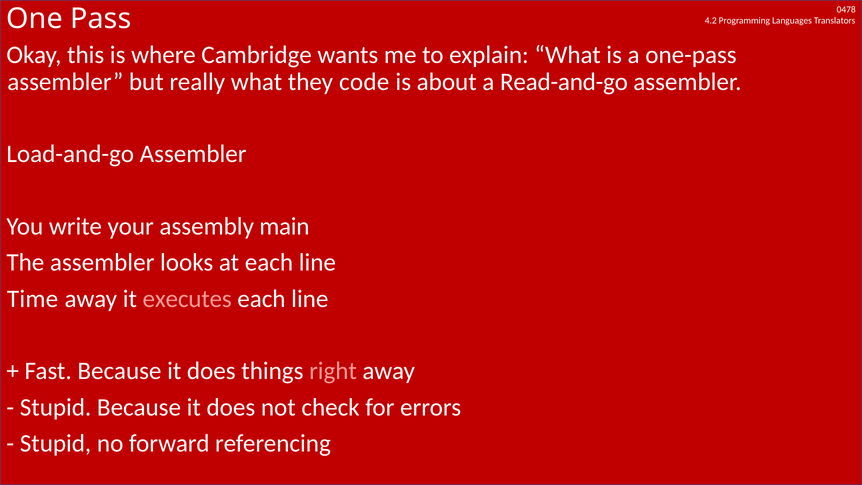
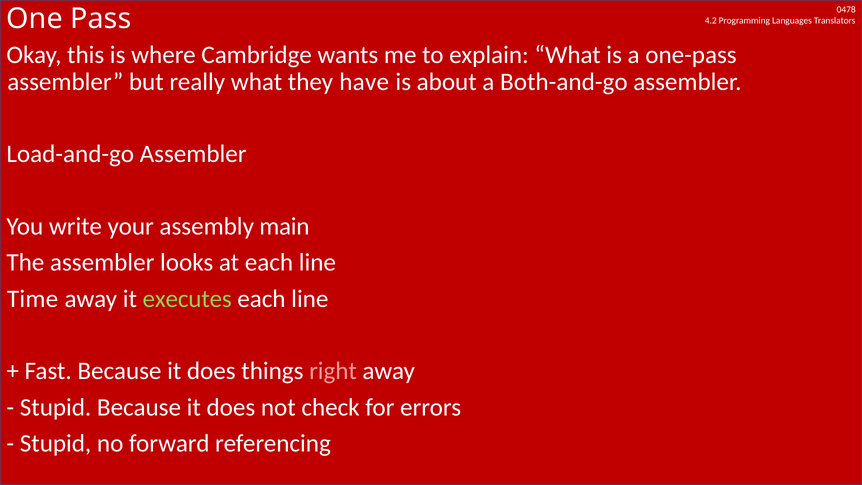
code: code -> have
Read-and-go: Read-and-go -> Both-and-go
executes colour: pink -> light green
